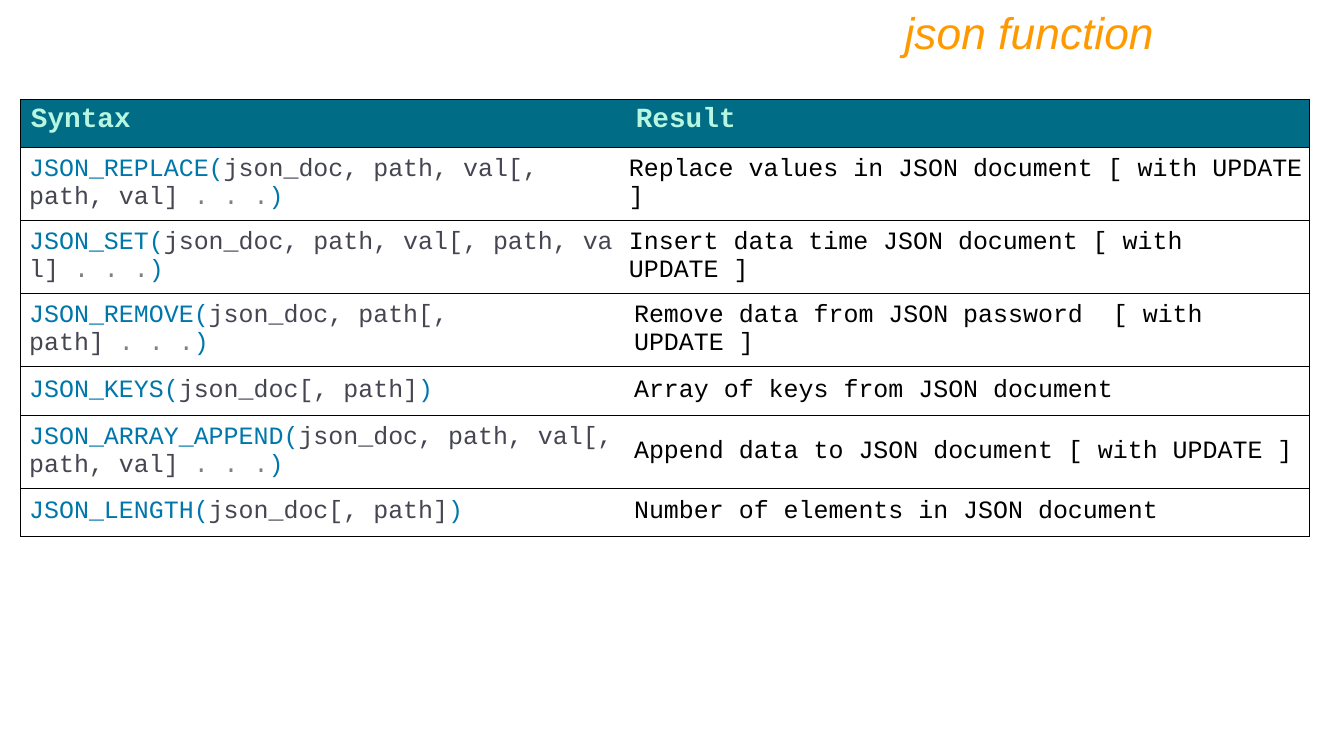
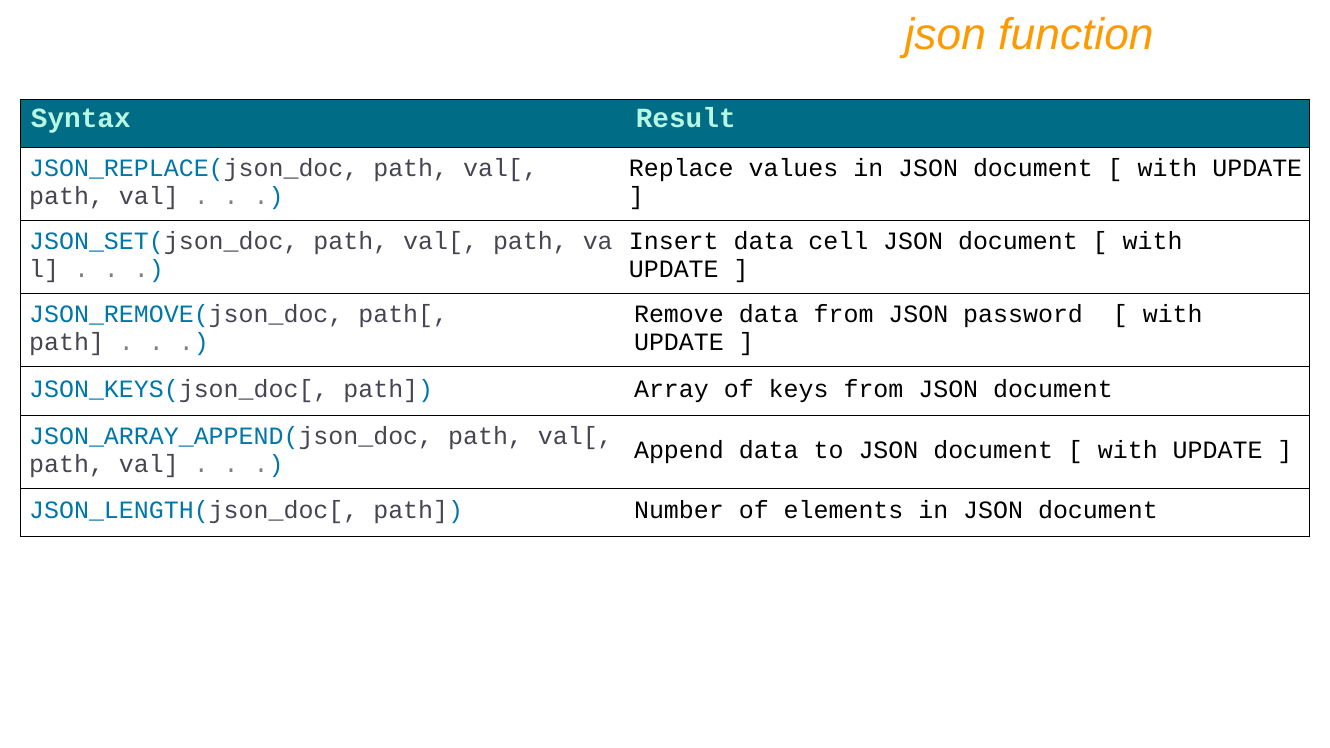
time: time -> cell
